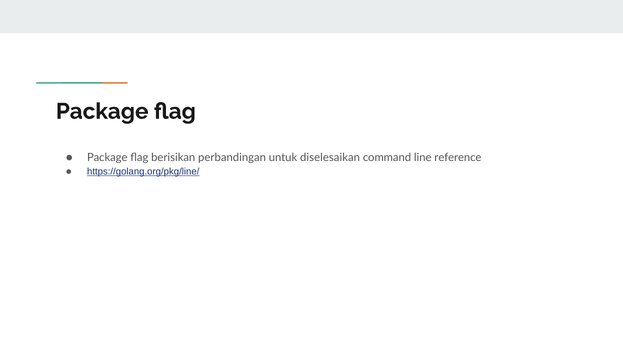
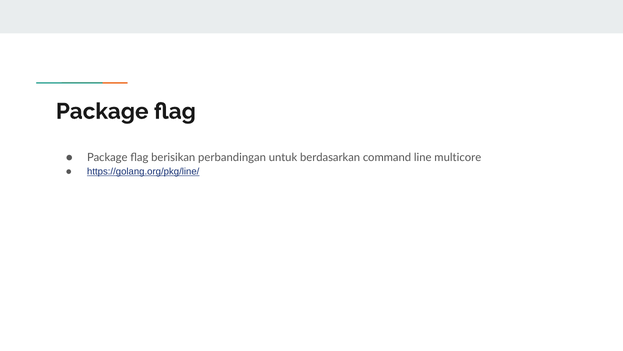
diselesaikan: diselesaikan -> berdasarkan
reference: reference -> multicore
